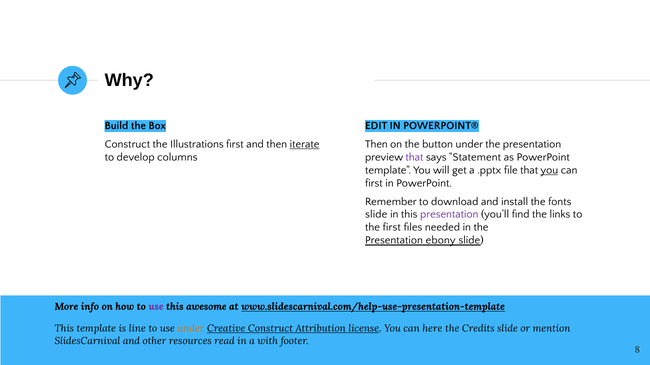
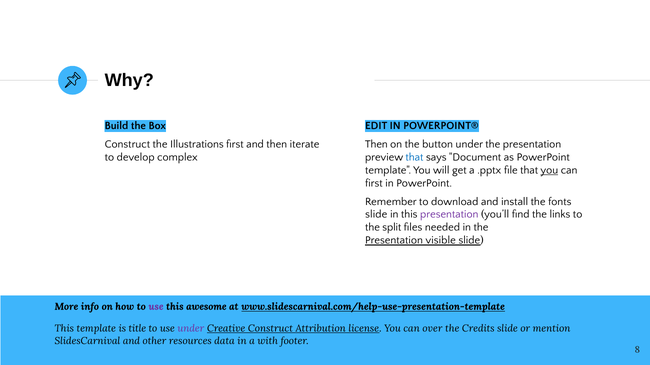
iterate underline: present -> none
columns: columns -> complex
that at (414, 157) colour: purple -> blue
Statement: Statement -> Document
the first: first -> split
ebony: ebony -> visible
line: line -> title
under at (191, 329) colour: orange -> purple
here: here -> over
read: read -> data
